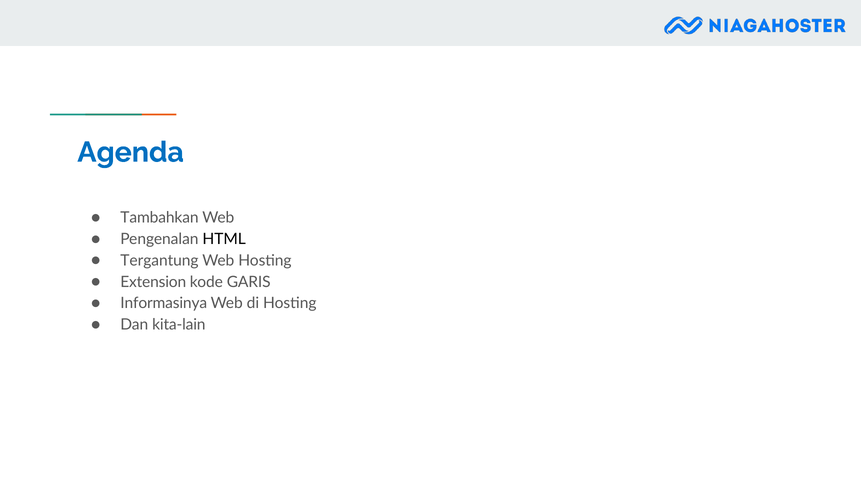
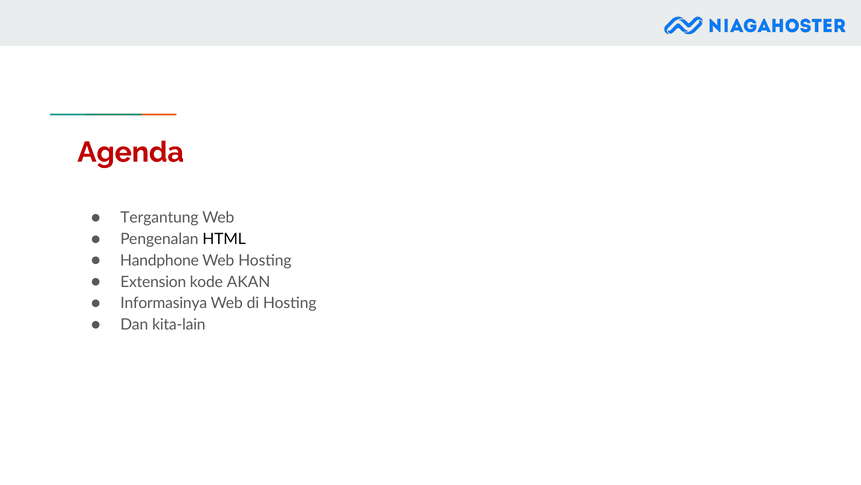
Agenda colour: blue -> red
Tambahkan: Tambahkan -> Tergantung
Tergantung: Tergantung -> Handphone
GARIS: GARIS -> AKAN
